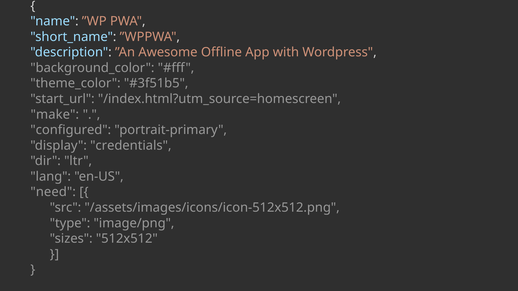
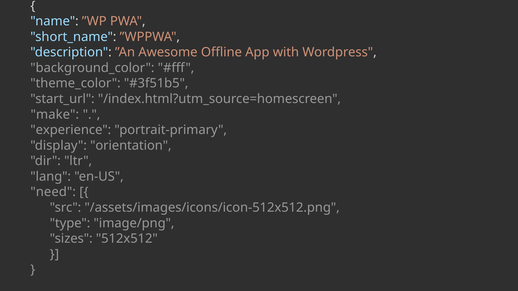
configured: configured -> experience
credentials: credentials -> orientation
